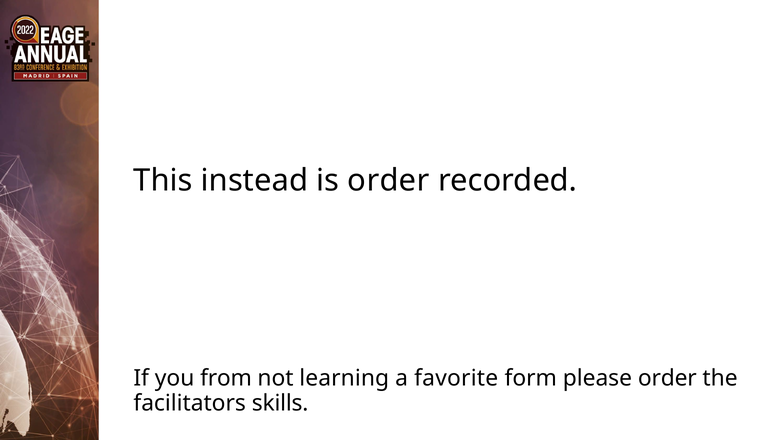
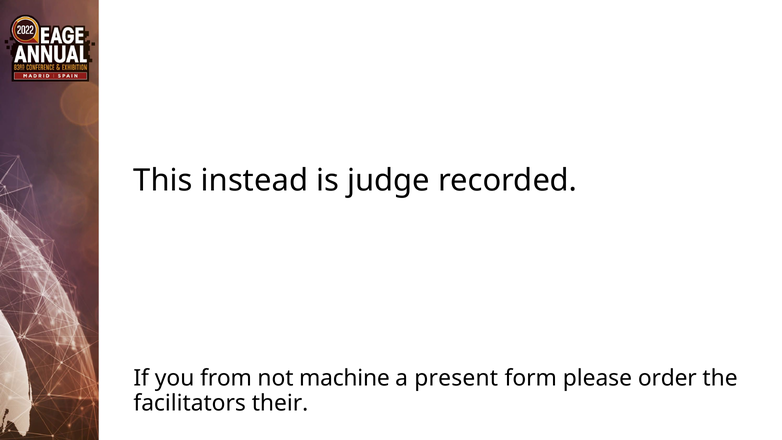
is order: order -> judge
learning: learning -> machine
favorite: favorite -> present
skills: skills -> their
